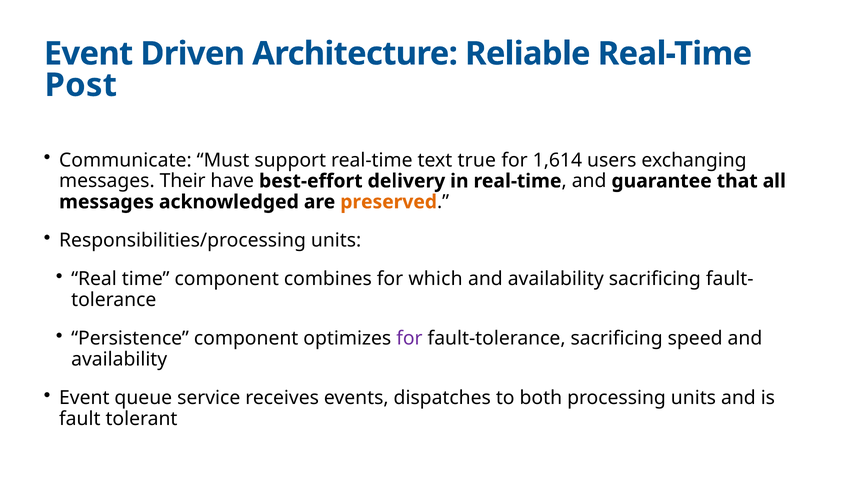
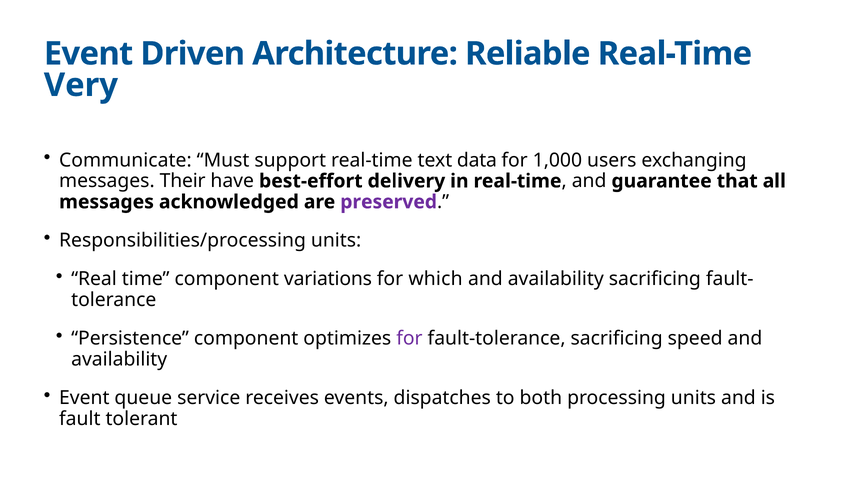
Post: Post -> Very
true: true -> data
1,614: 1,614 -> 1,000
preserved colour: orange -> purple
combines: combines -> variations
